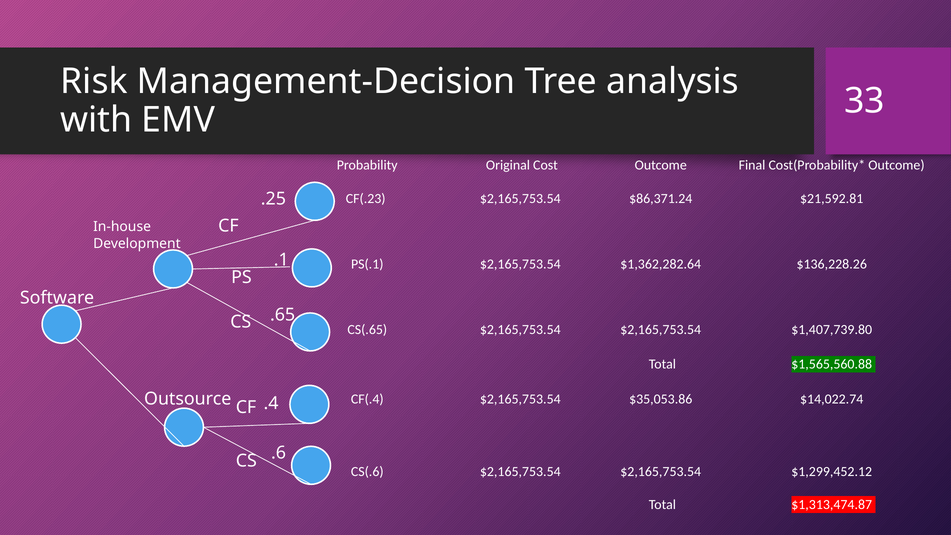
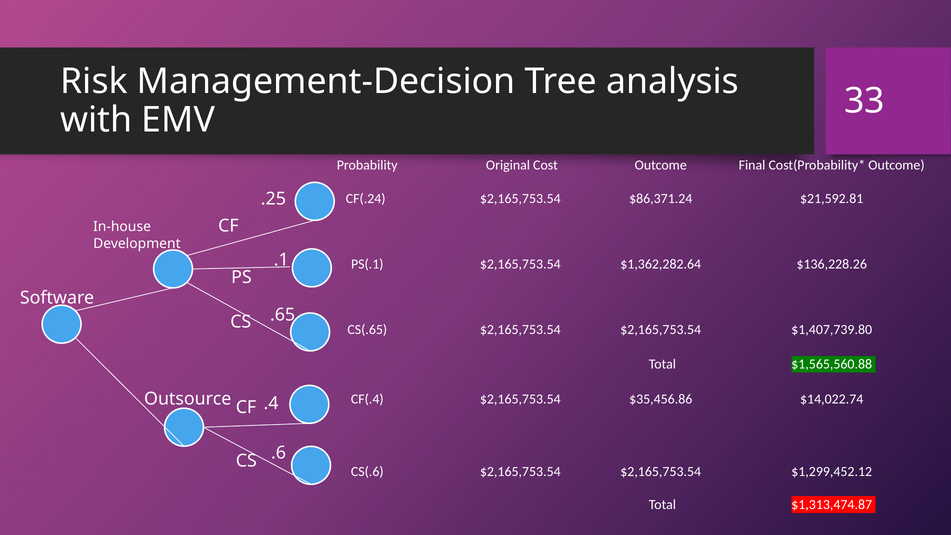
CF(.23: CF(.23 -> CF(.24
$35,053.86: $35,053.86 -> $35,456.86
